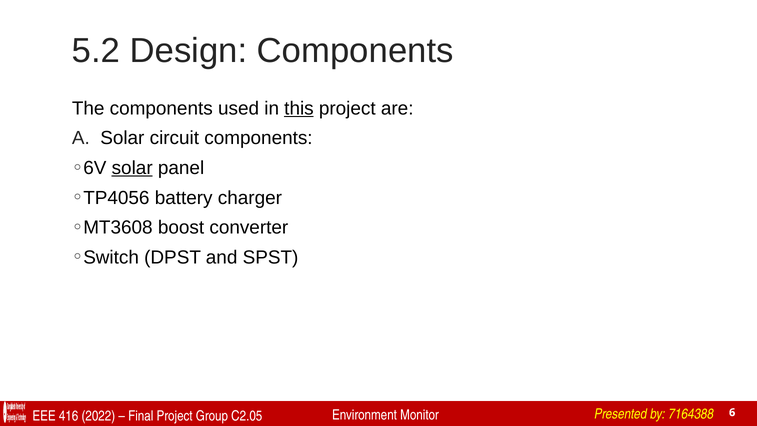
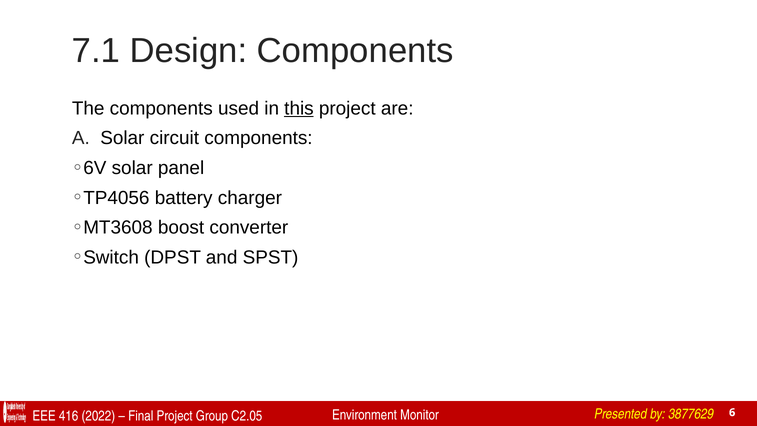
5.2: 5.2 -> 7.1
solar at (132, 168) underline: present -> none
7164388: 7164388 -> 3877629
